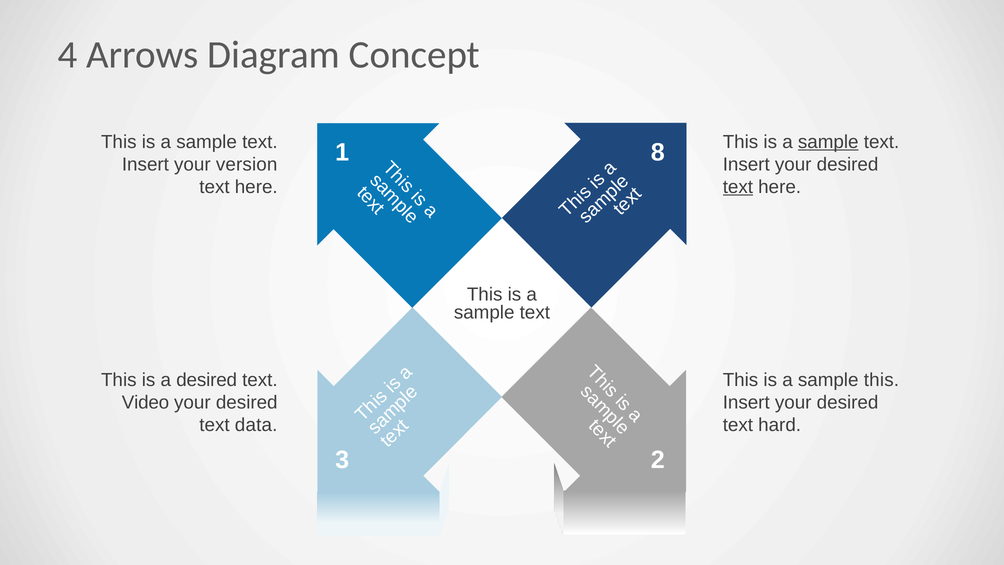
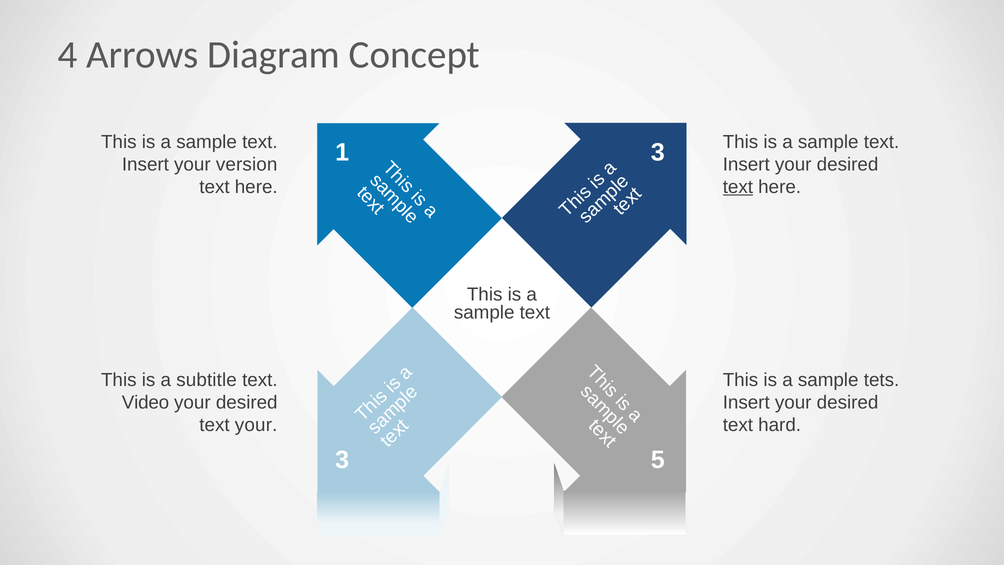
sample at (828, 142) underline: present -> none
1 8: 8 -> 3
a desired: desired -> subtitle
sample this: this -> tets
text data: data -> your
2: 2 -> 5
